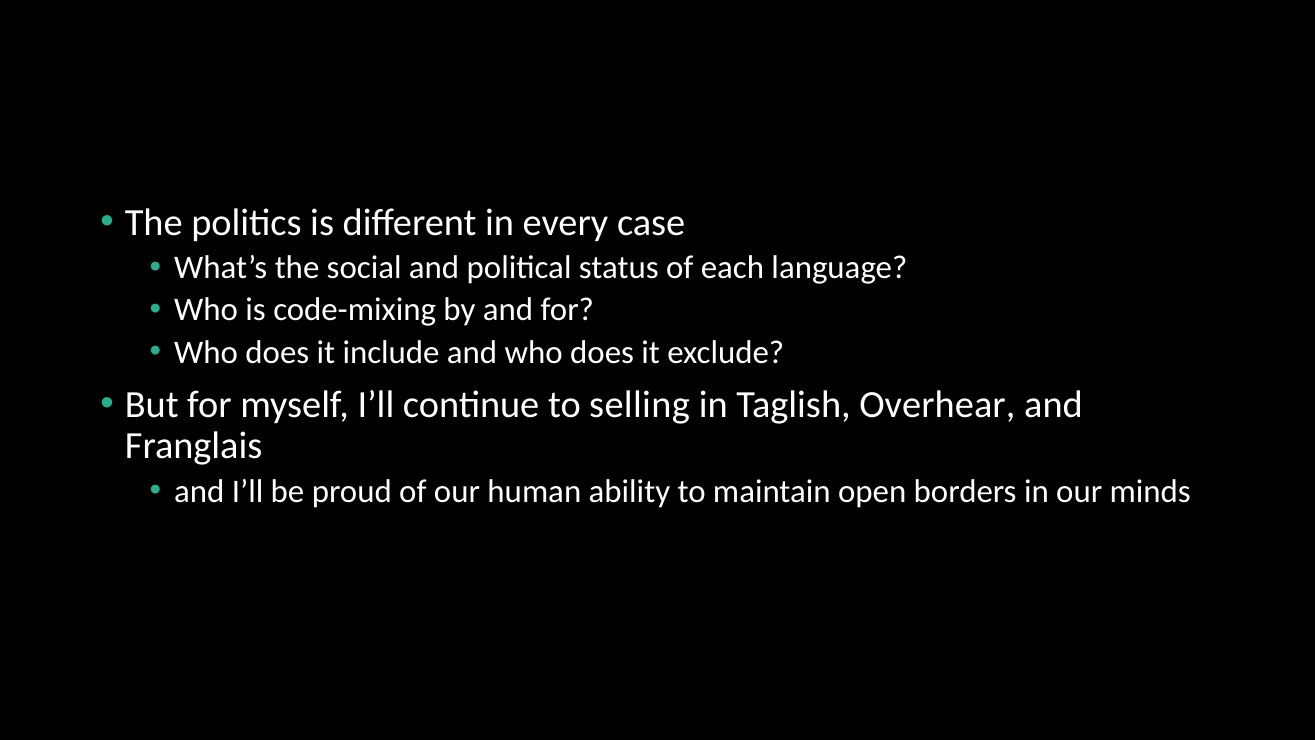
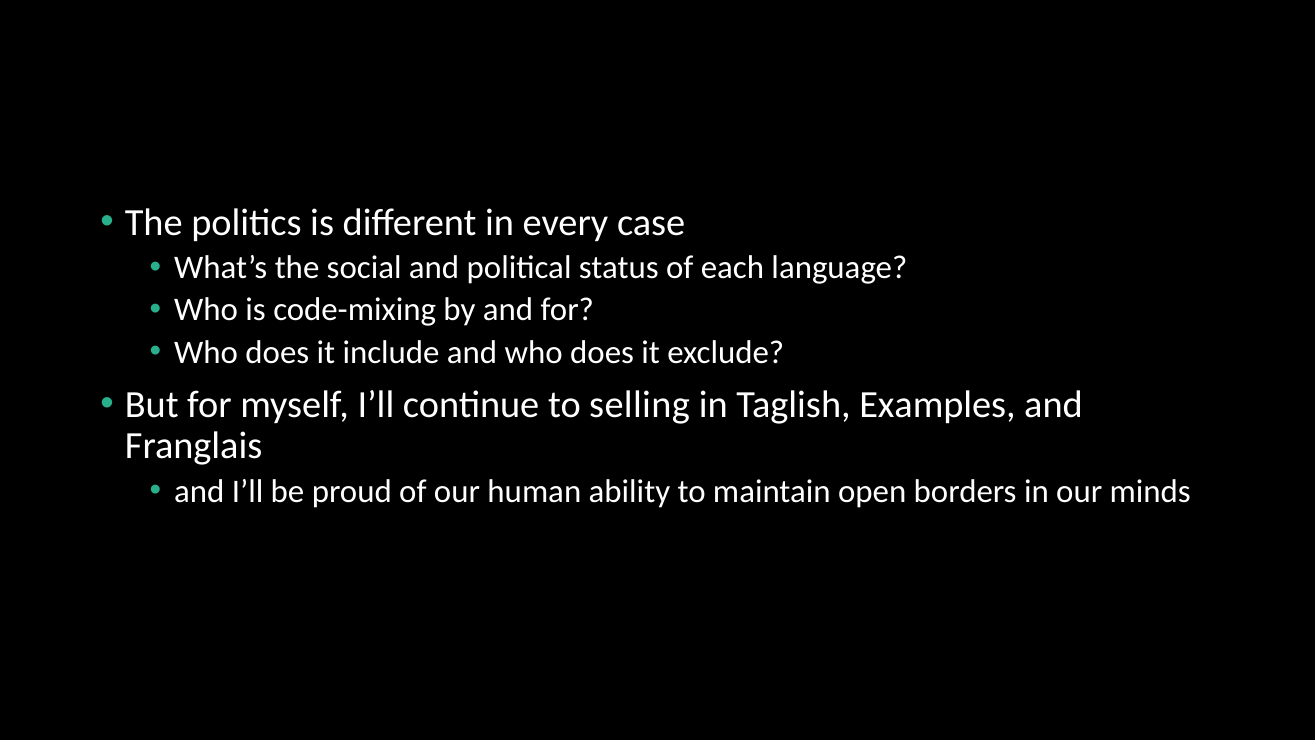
Overhear: Overhear -> Examples
